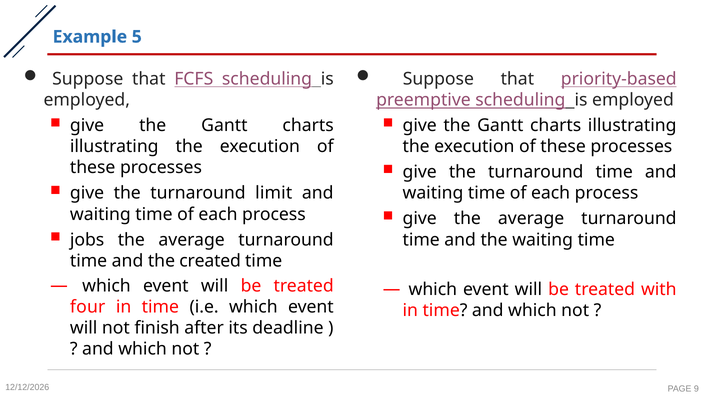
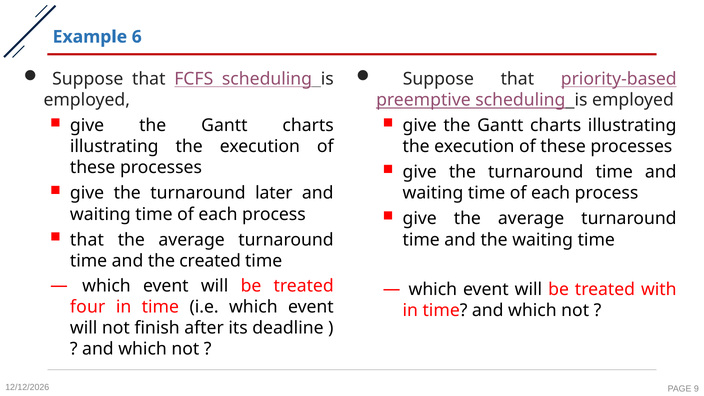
5: 5 -> 6
limit: limit -> later
jobs at (87, 240): jobs -> that
